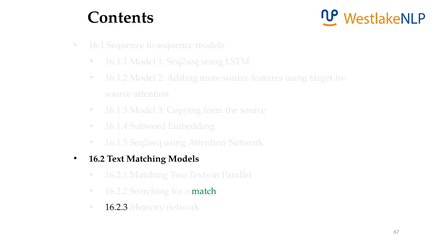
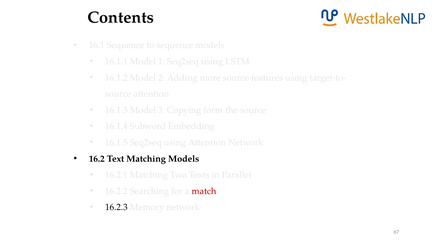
match colour: green -> red
